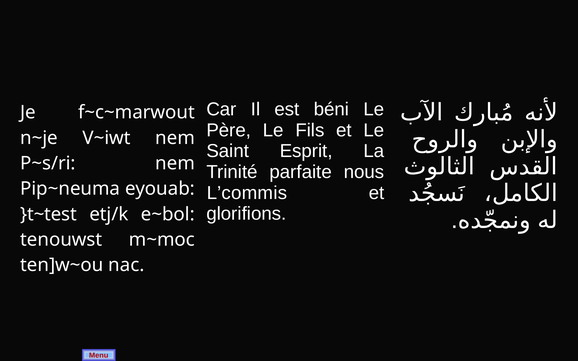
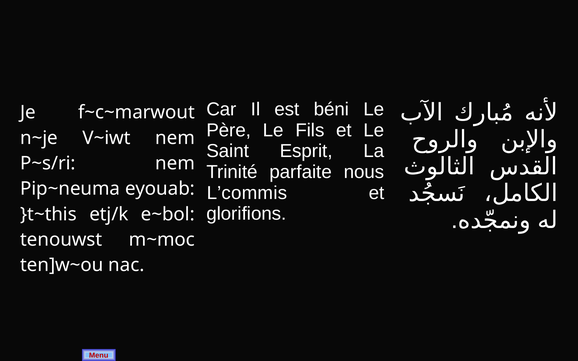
}t~test: }t~test -> }t~this
